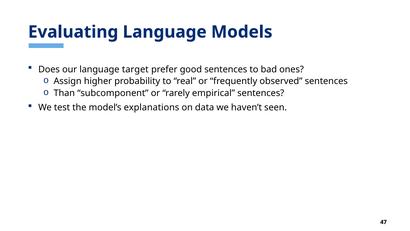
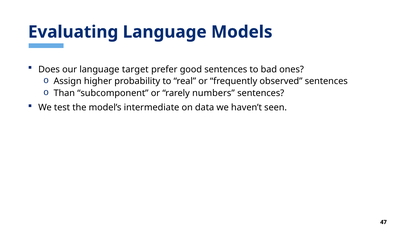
empirical: empirical -> numbers
explanations: explanations -> intermediate
